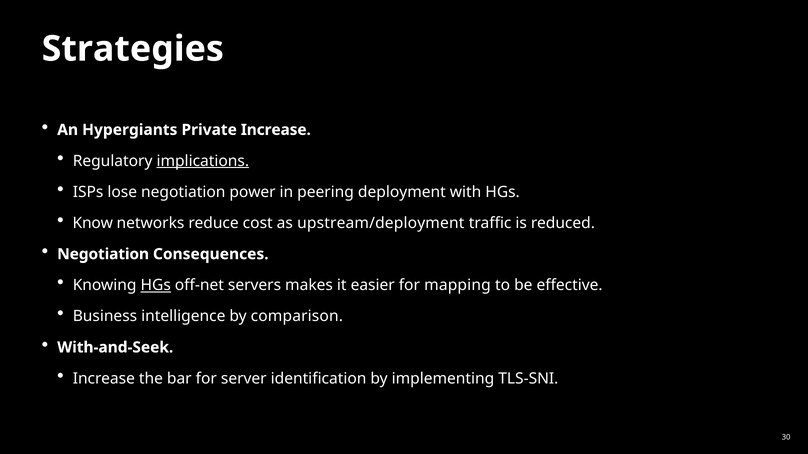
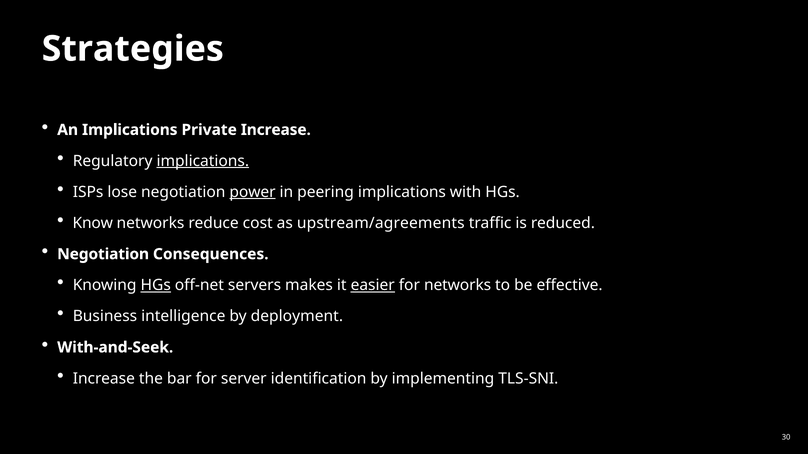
An Hypergiants: Hypergiants -> Implications
power underline: none -> present
peering deployment: deployment -> implications
upstream/deployment: upstream/deployment -> upstream/agreements
easier underline: none -> present
for mapping: mapping -> networks
comparison: comparison -> deployment
